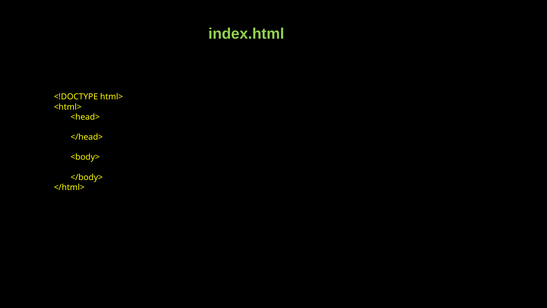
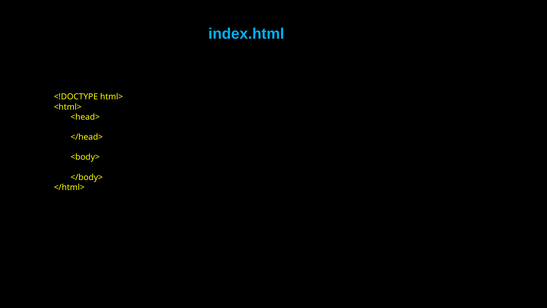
index.html colour: light green -> light blue
